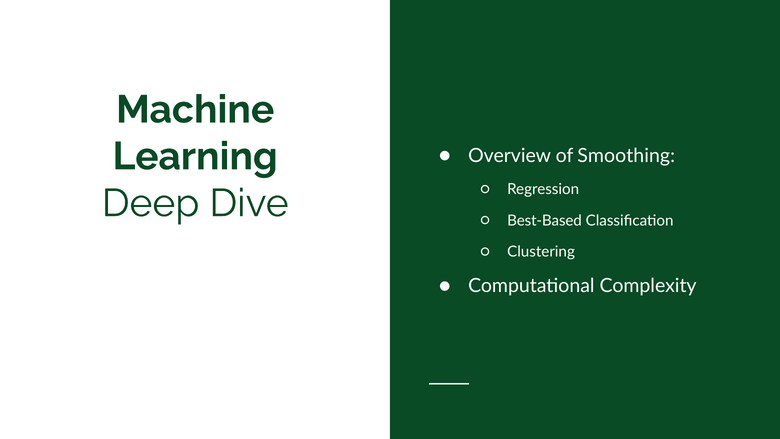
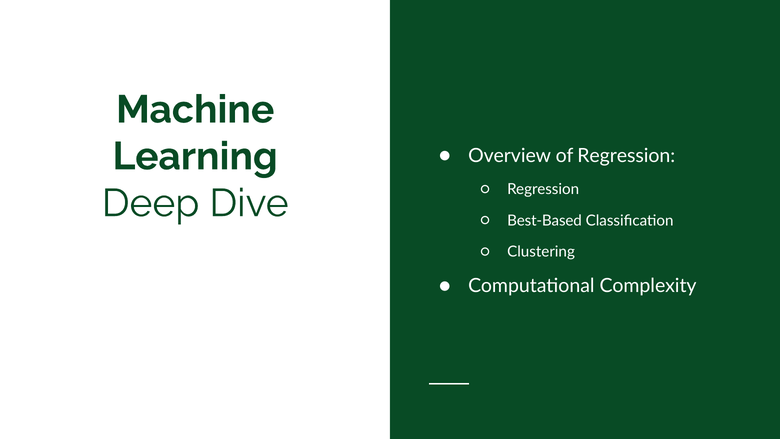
of Smoothing: Smoothing -> Regression
